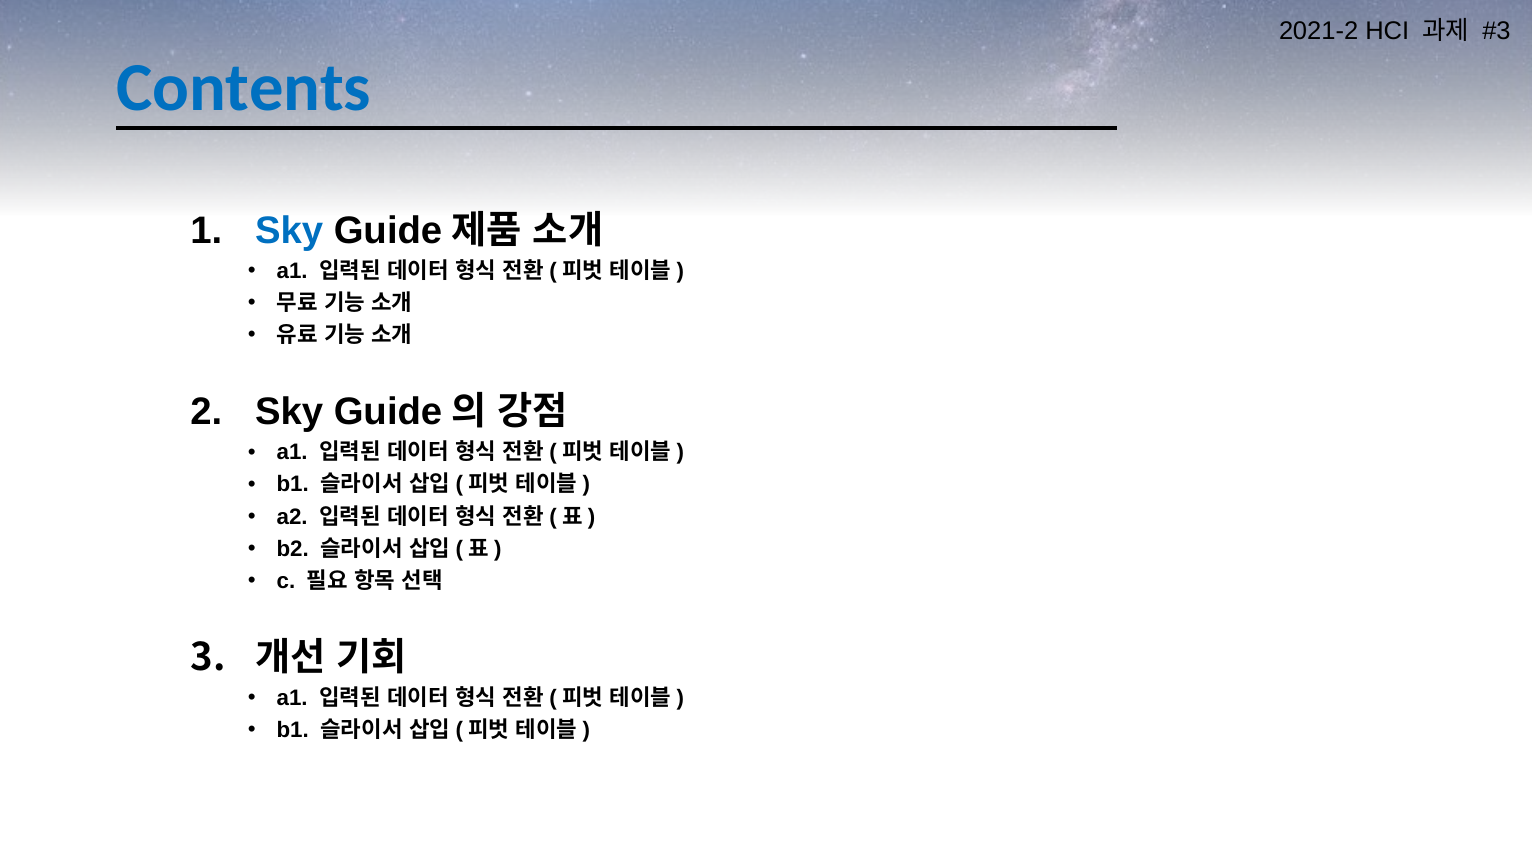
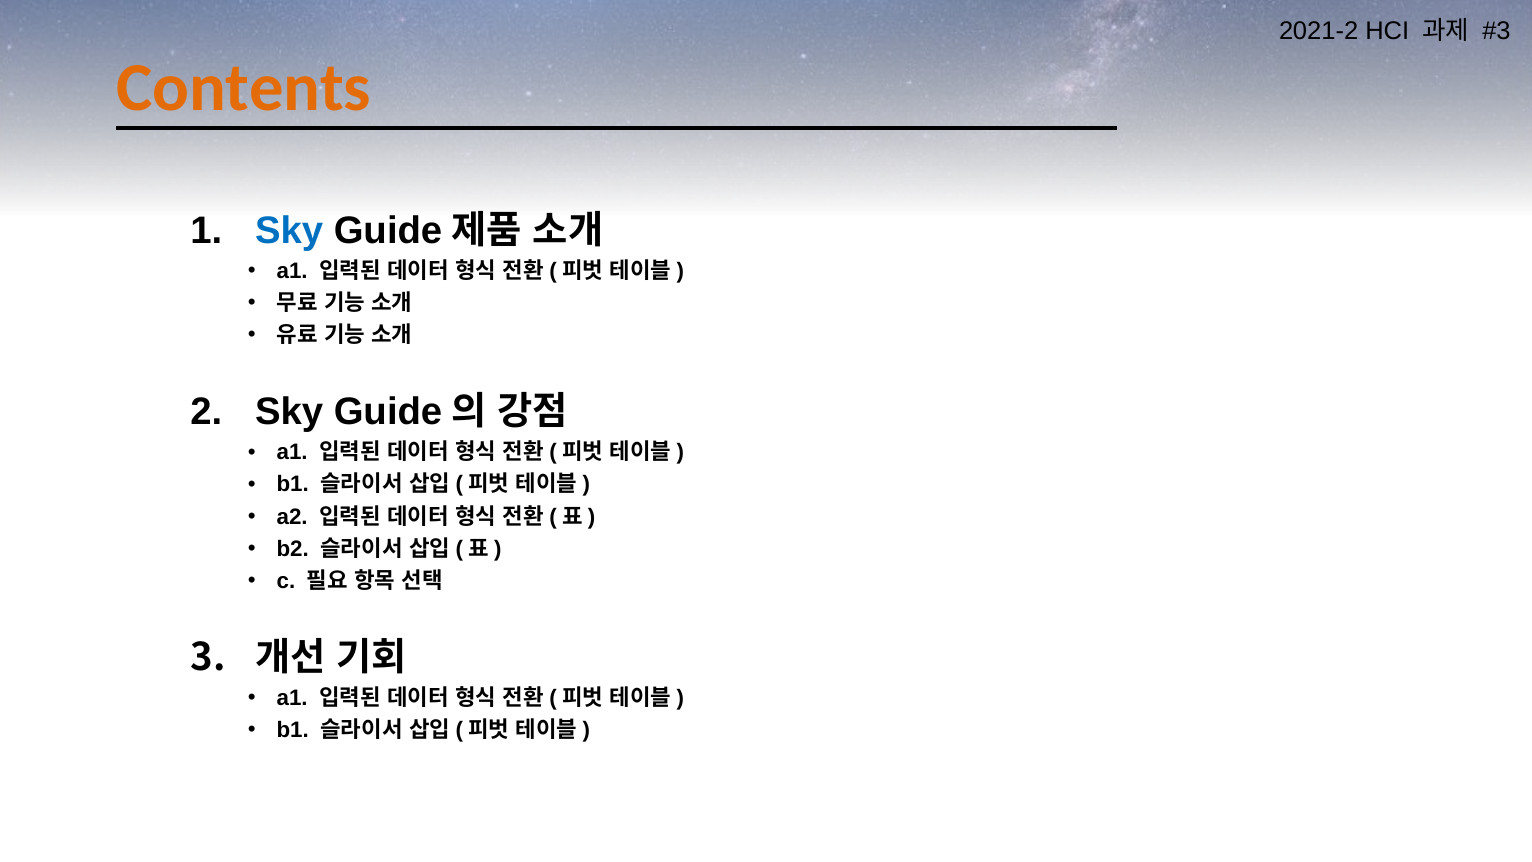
Contents colour: blue -> orange
